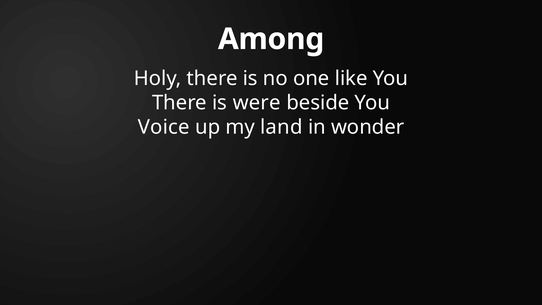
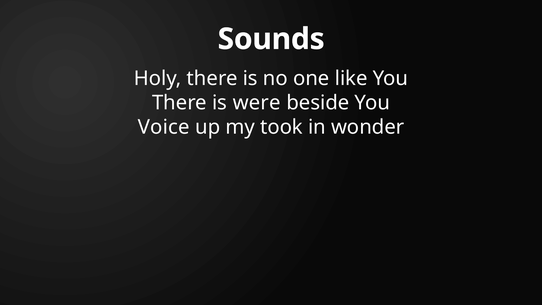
Among: Among -> Sounds
land: land -> took
